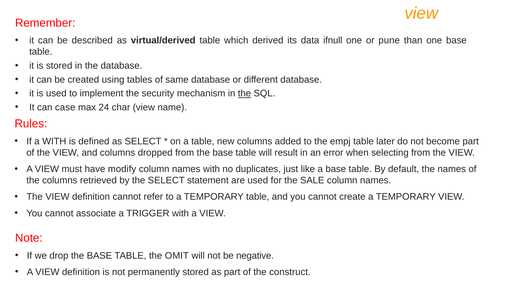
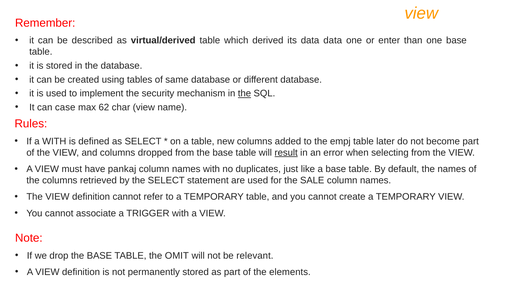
data ifnull: ifnull -> data
pune: pune -> enter
24: 24 -> 62
result underline: none -> present
modify: modify -> pankaj
negative: negative -> relevant
construct: construct -> elements
